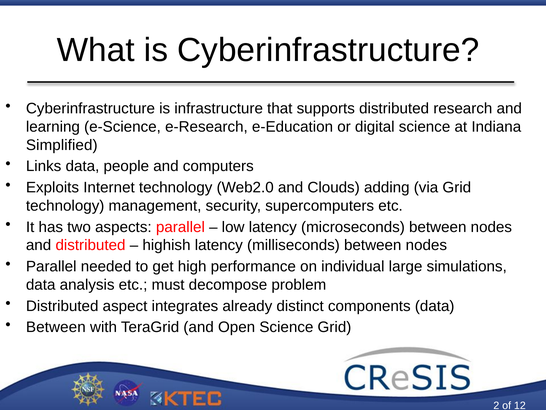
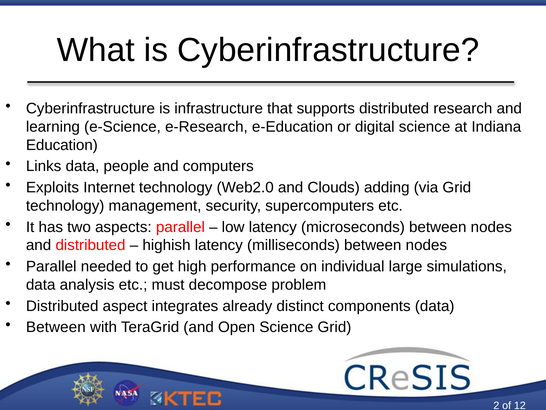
Simplified: Simplified -> Education
